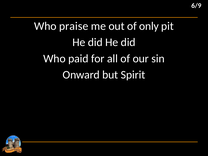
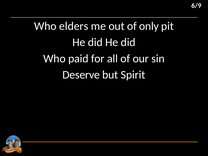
praise: praise -> elders
Onward: Onward -> Deserve
